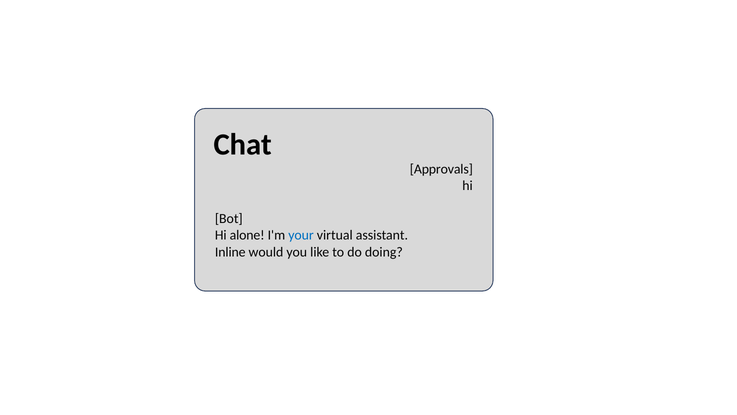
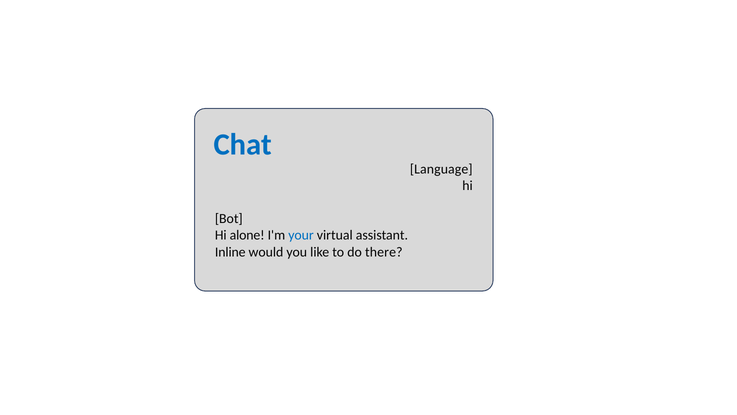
Chat colour: black -> blue
Approvals: Approvals -> Language
doing: doing -> there
